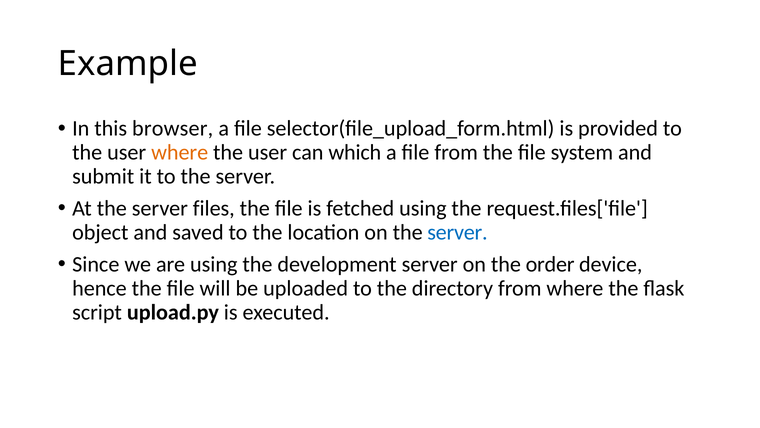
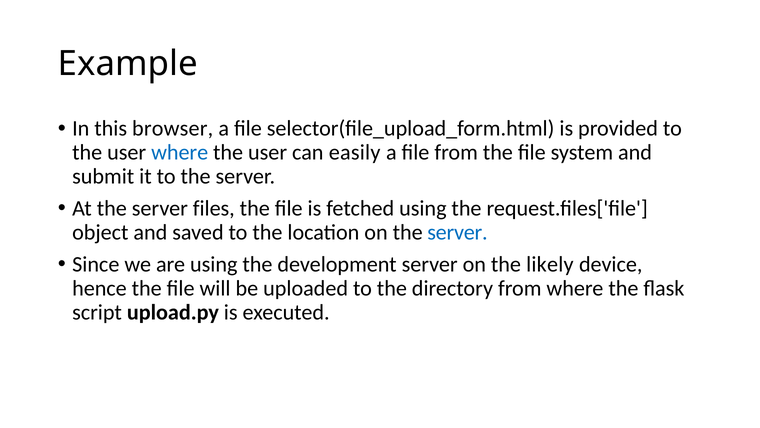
where at (180, 152) colour: orange -> blue
which: which -> easily
order: order -> likely
